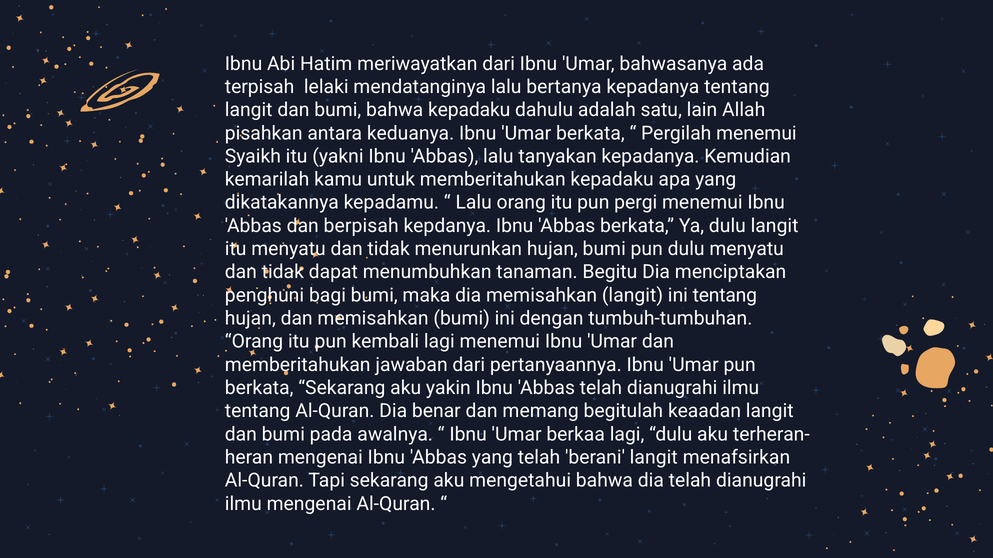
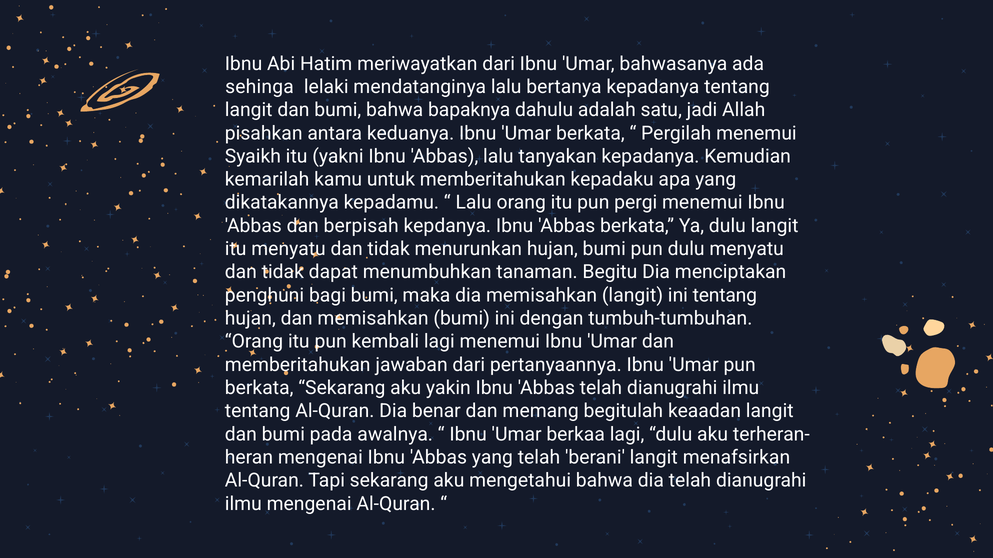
terpisah: terpisah -> sehinga
bahwa kepadaku: kepadaku -> bapaknya
lain: lain -> jadi
